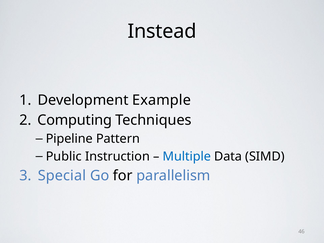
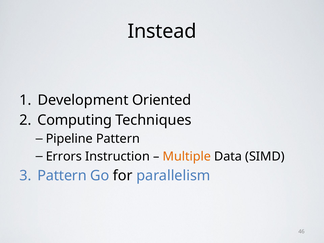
Example: Example -> Oriented
Public: Public -> Errors
Multiple colour: blue -> orange
Special at (62, 176): Special -> Pattern
